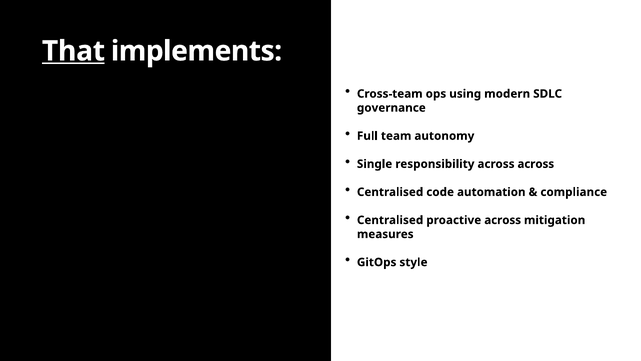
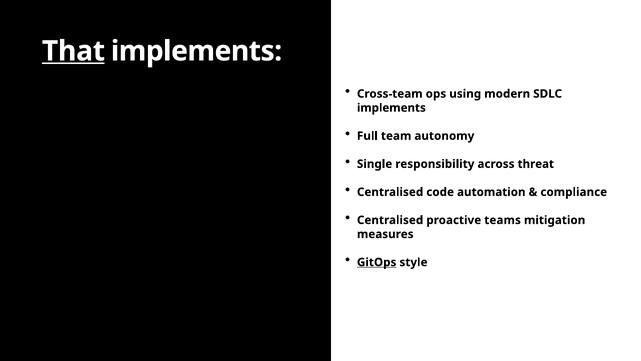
governance at (391, 108): governance -> implements
across across: across -> threat
proactive across: across -> teams
GitOps underline: none -> present
